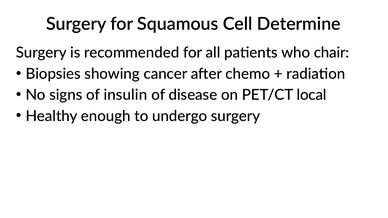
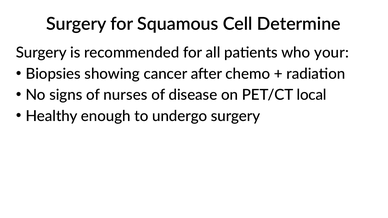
chair: chair -> your
insulin: insulin -> nurses
